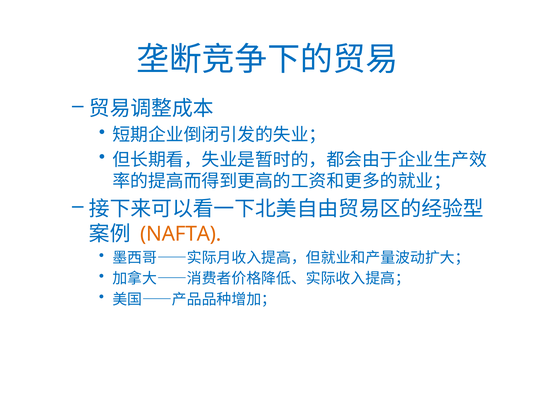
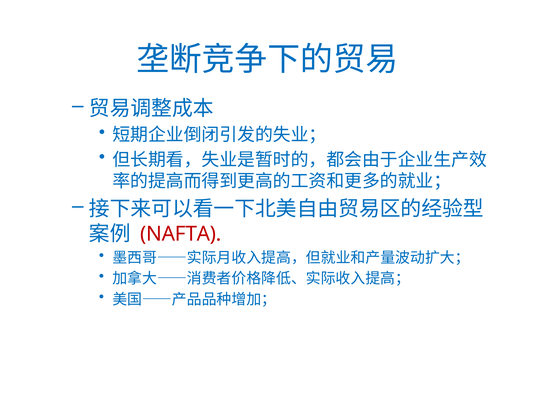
NAFTA colour: orange -> red
